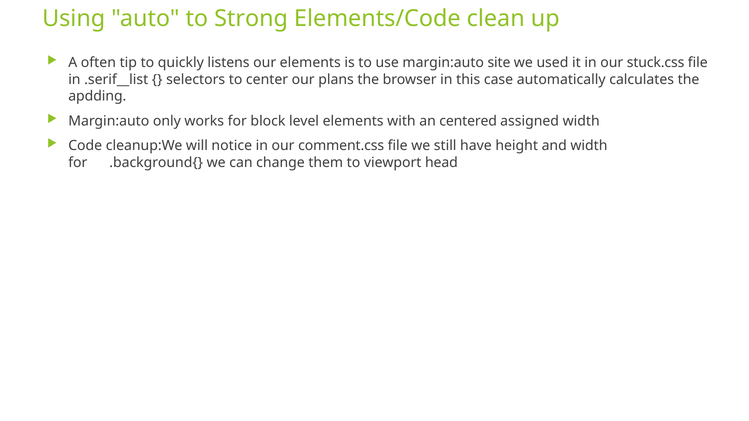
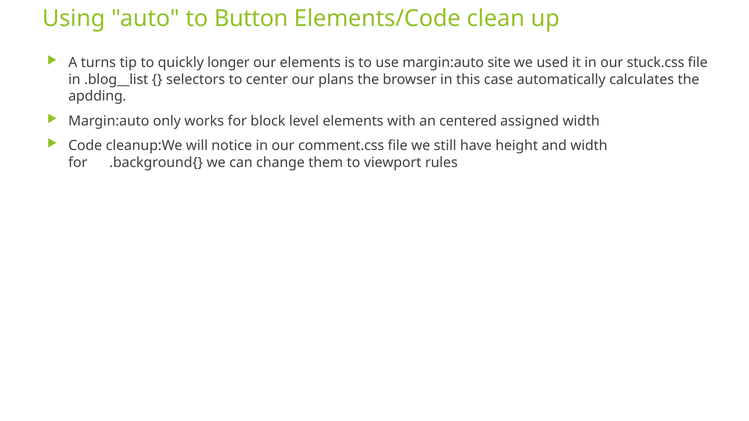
Strong: Strong -> Button
often: often -> turns
listens: listens -> longer
.serif__list: .serif__list -> .blog__list
head: head -> rules
